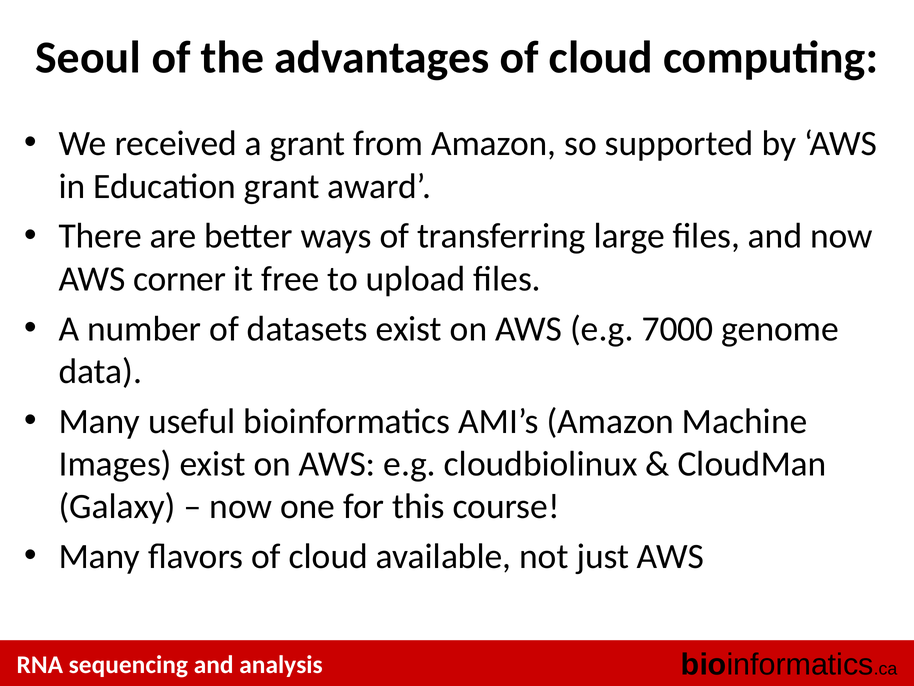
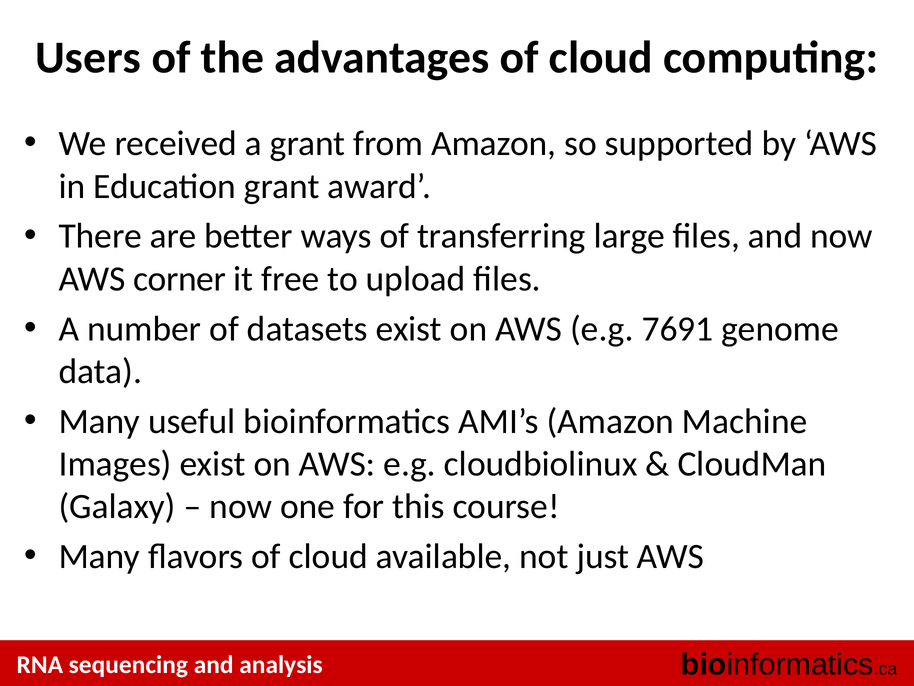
Seoul: Seoul -> Users
7000: 7000 -> 7691
